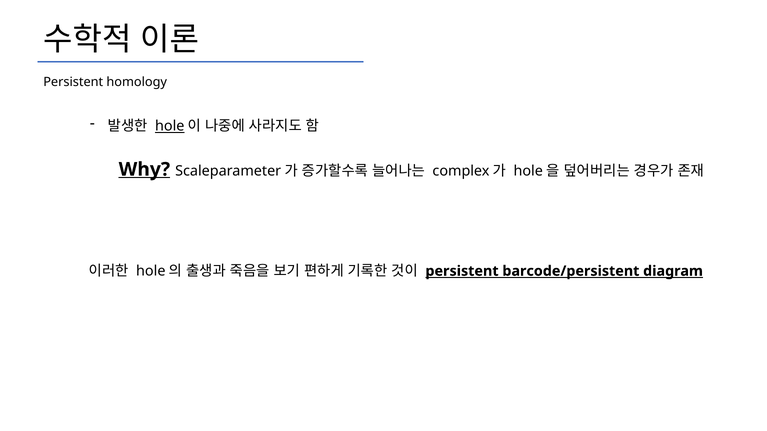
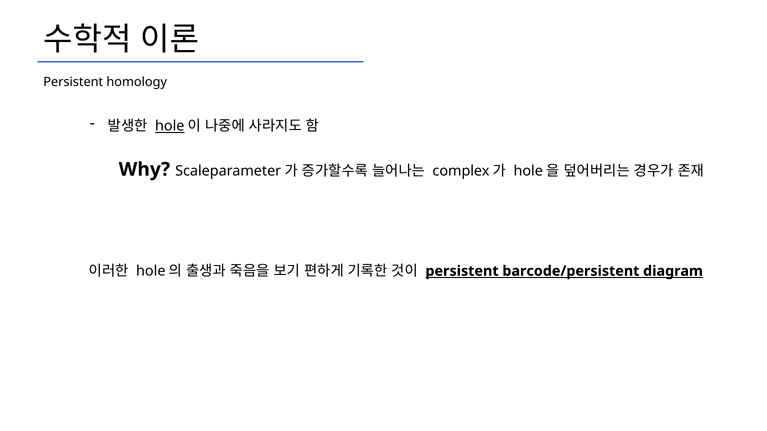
Why underline: present -> none
